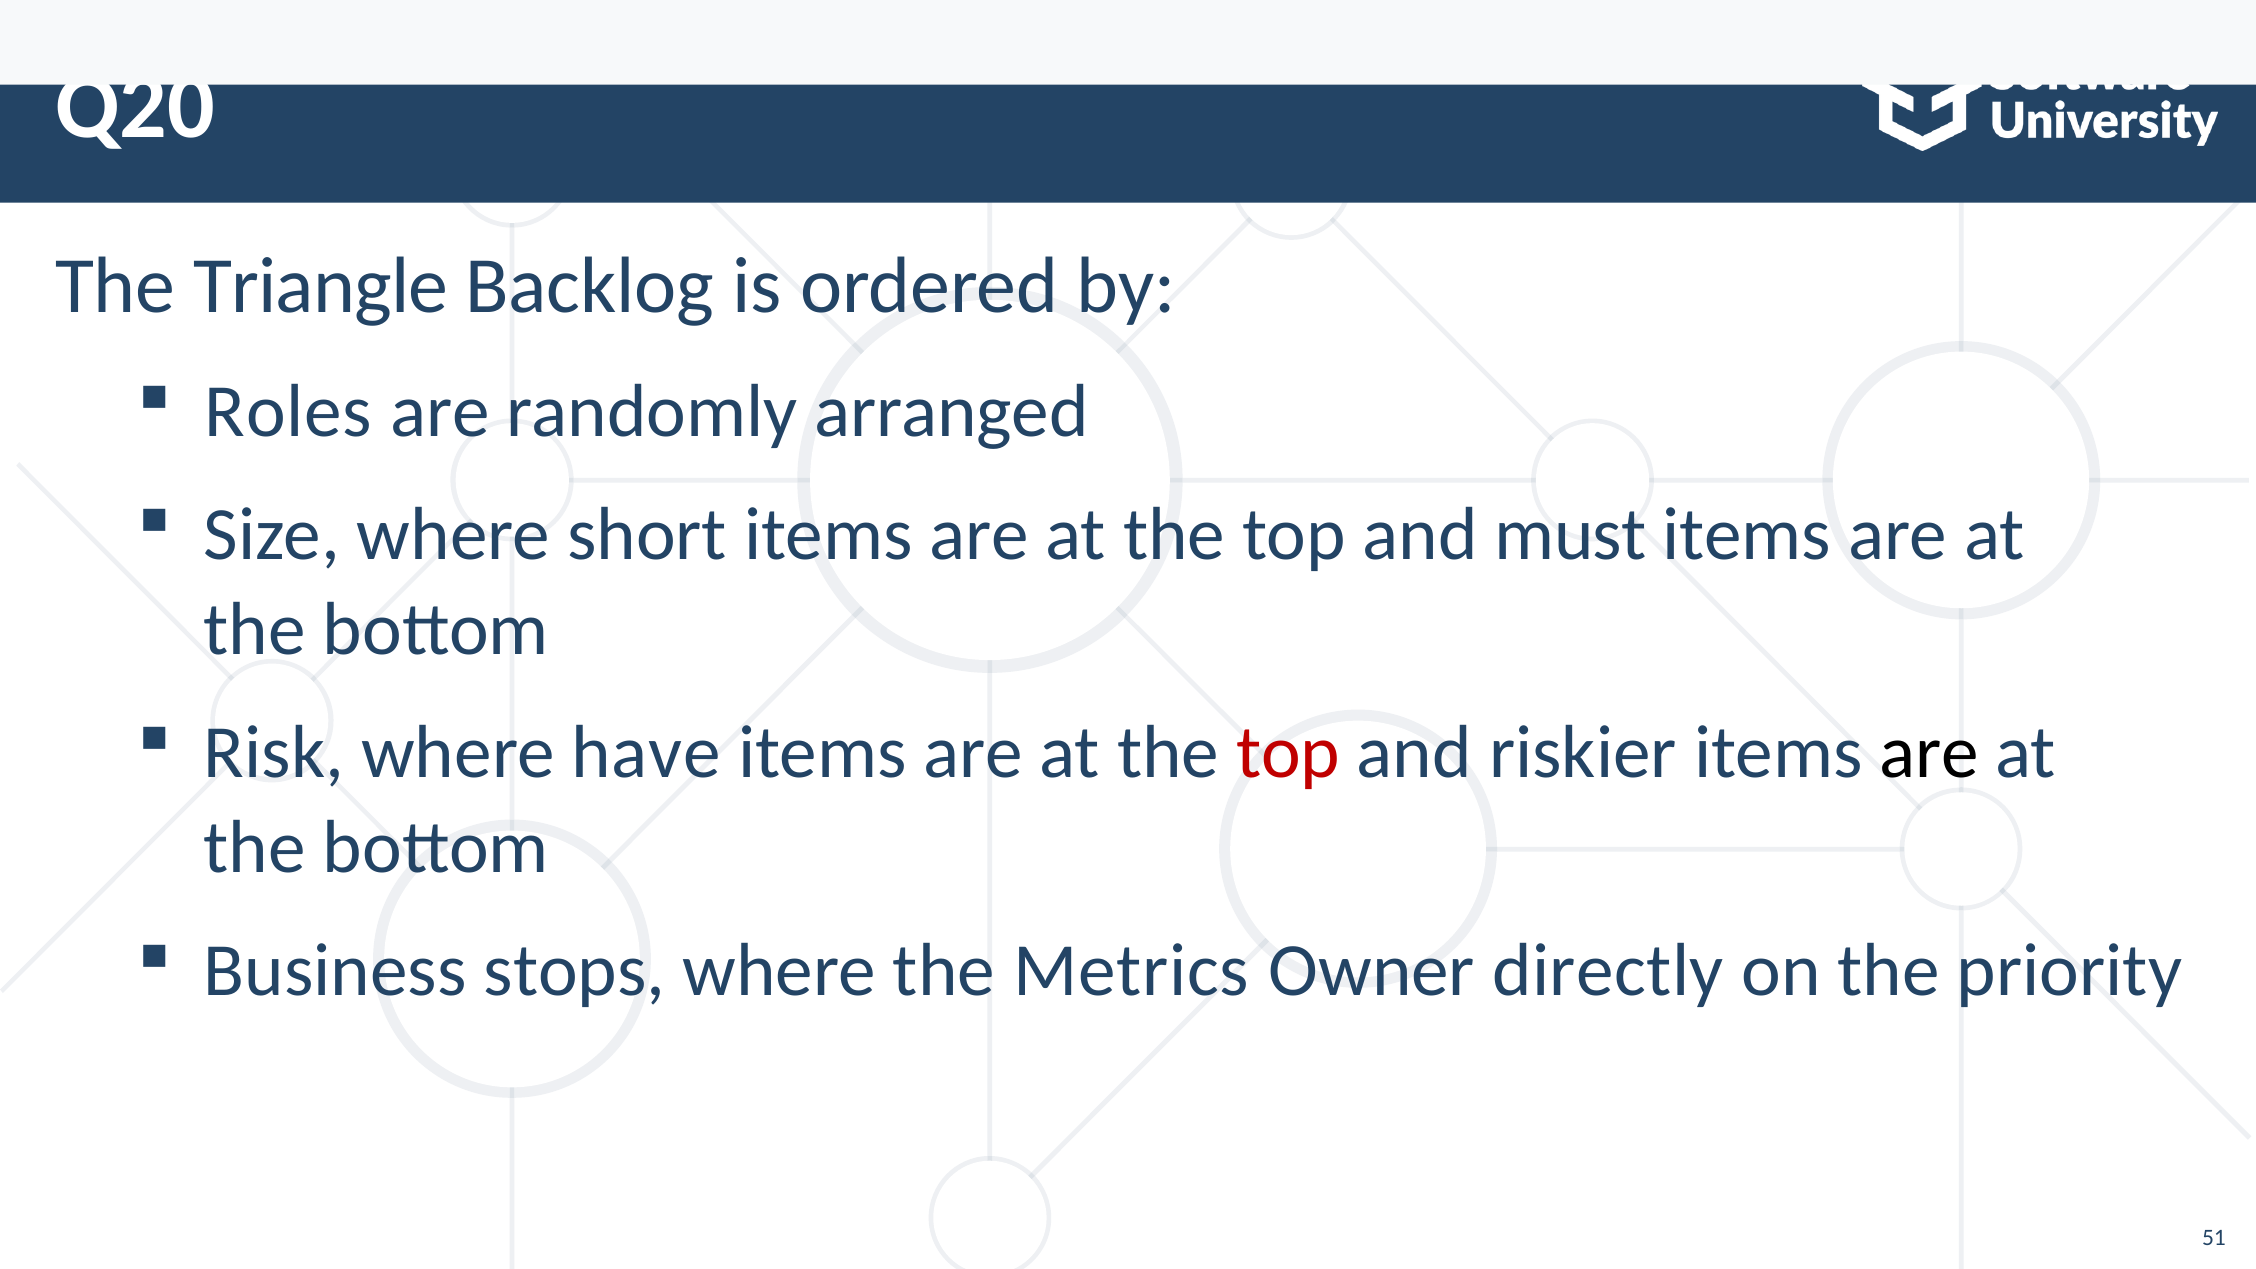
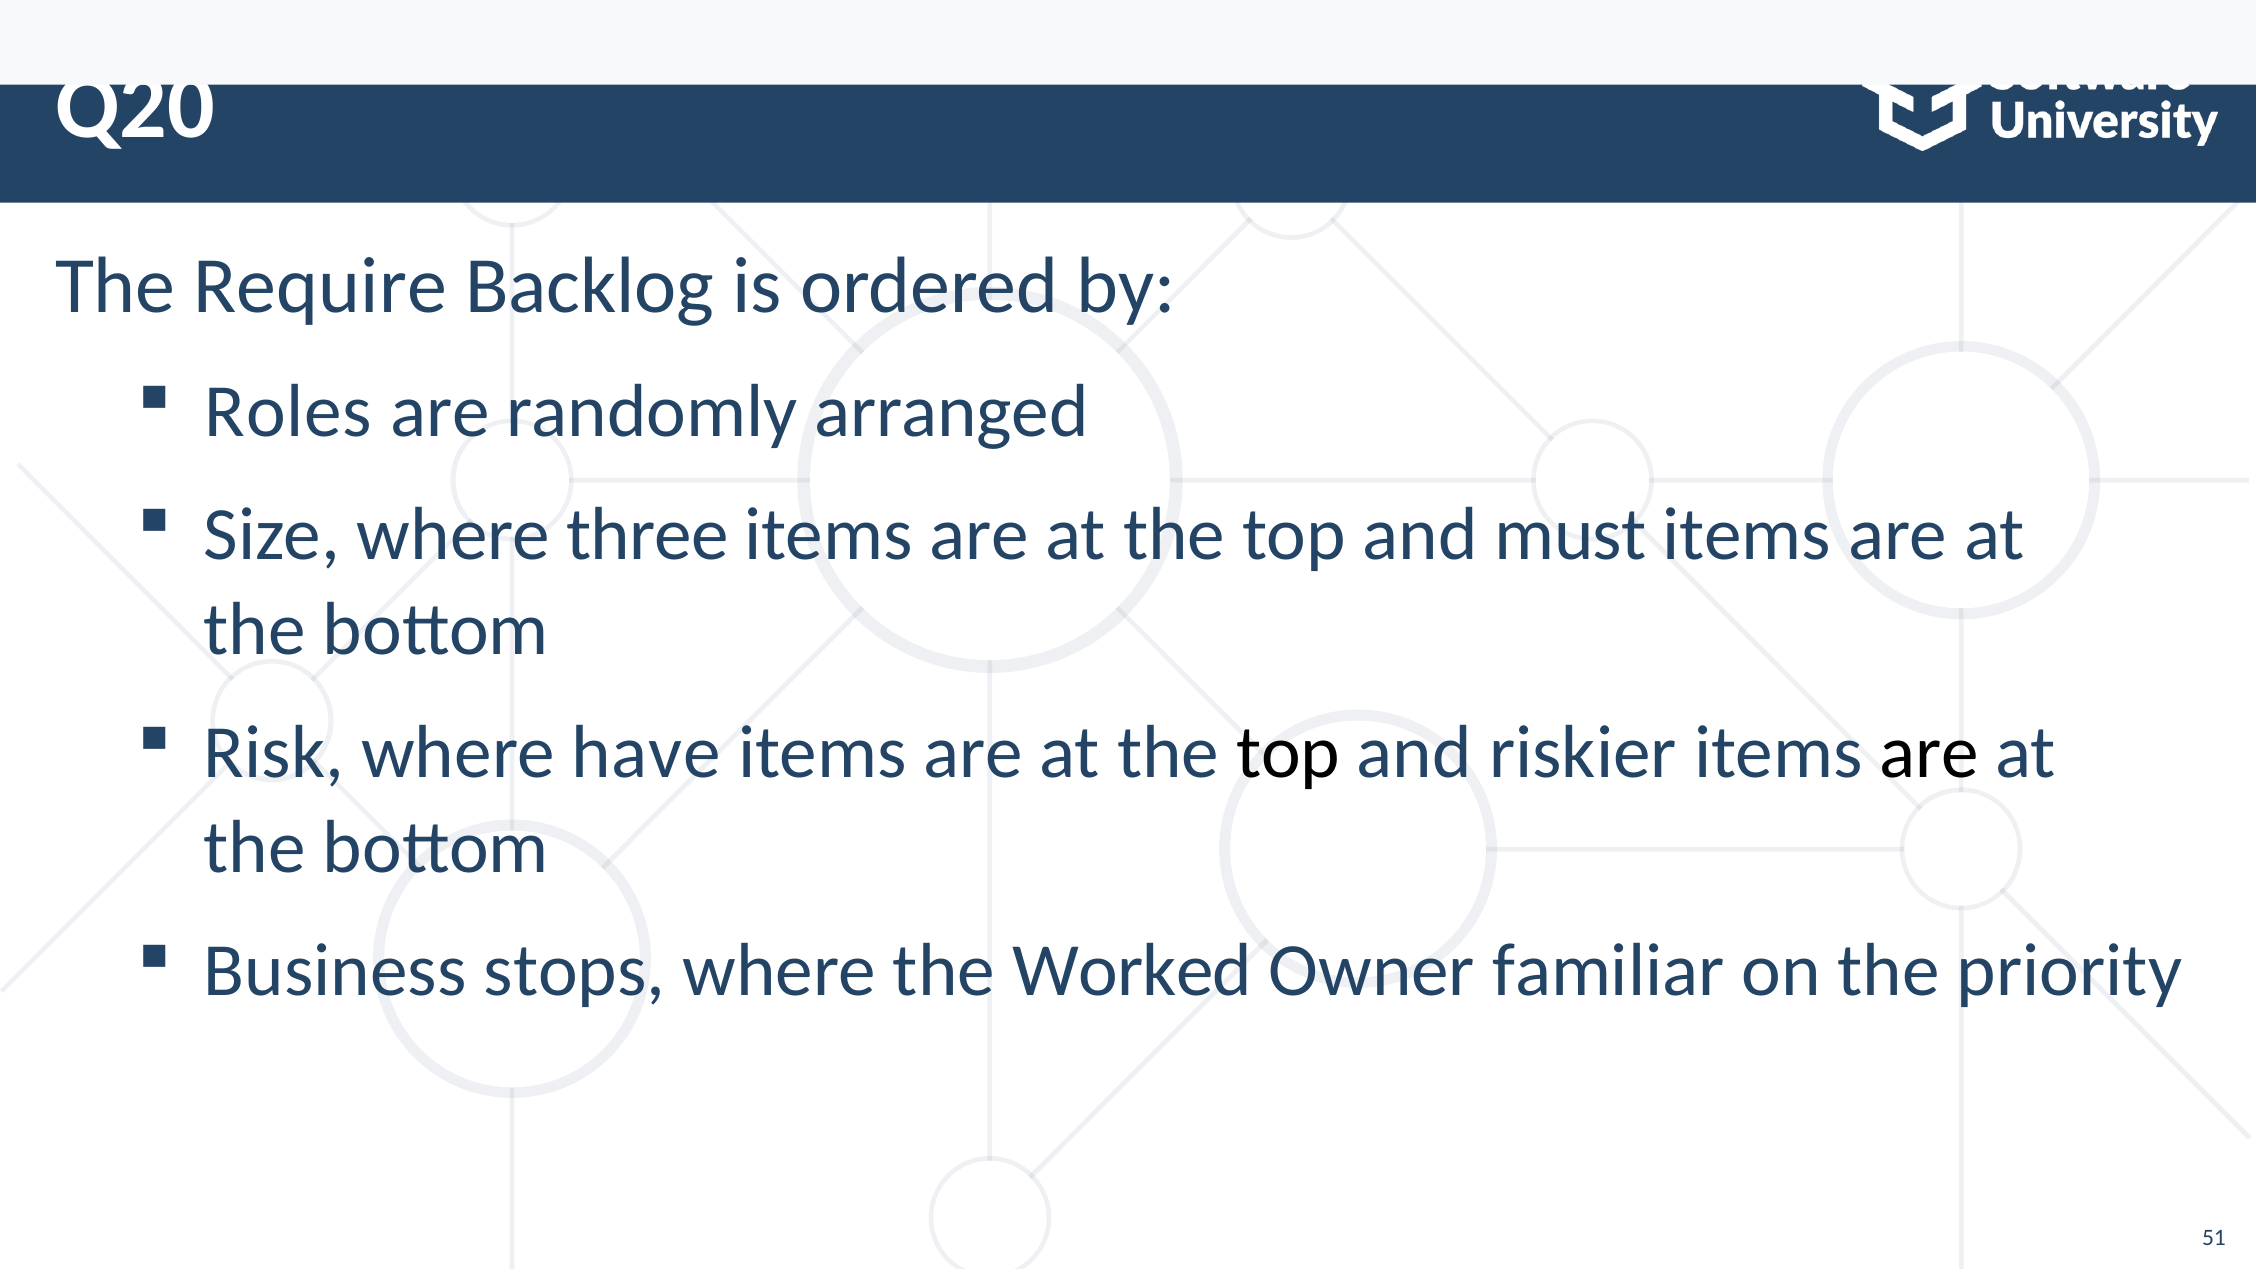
Triangle: Triangle -> Require
short: short -> three
top at (1288, 753) colour: red -> black
Metrics: Metrics -> Worked
Owner directly: directly -> familiar
